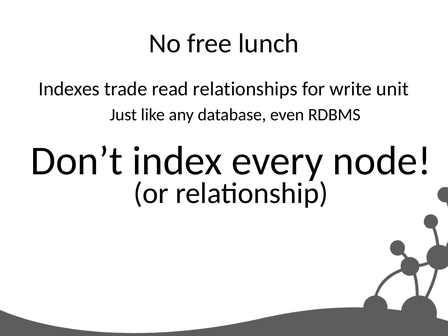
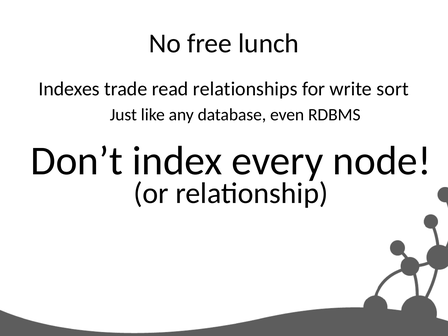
unit: unit -> sort
